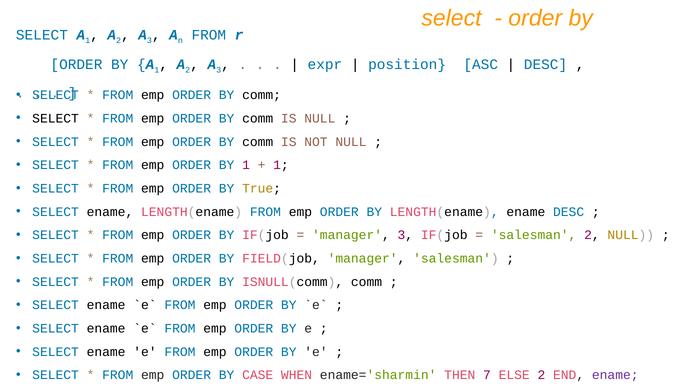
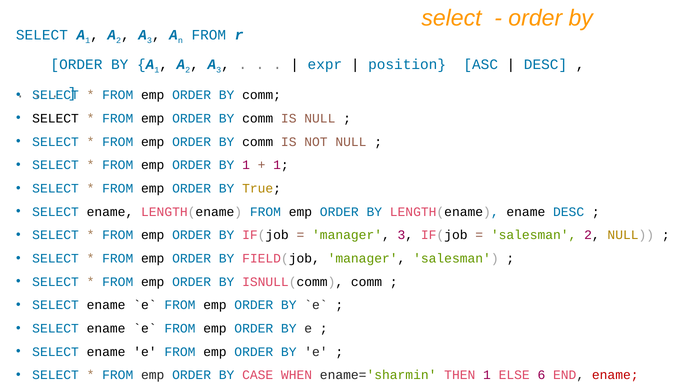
THEN 7: 7 -> 1
ELSE 2: 2 -> 6
ename at (615, 375) colour: purple -> red
